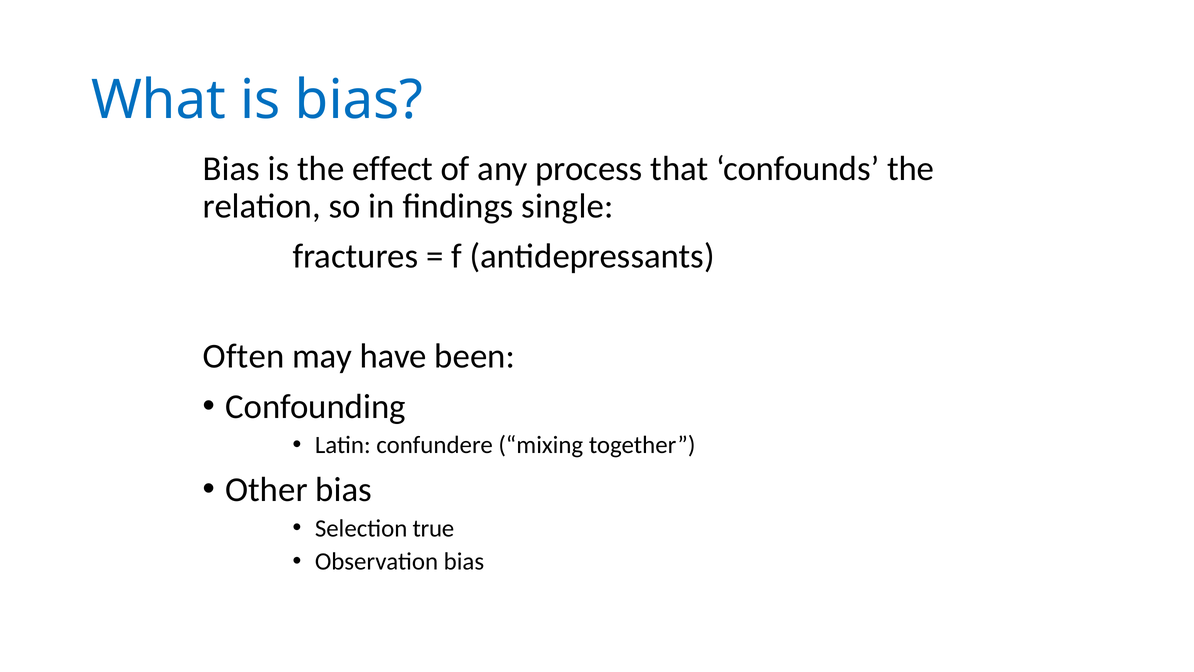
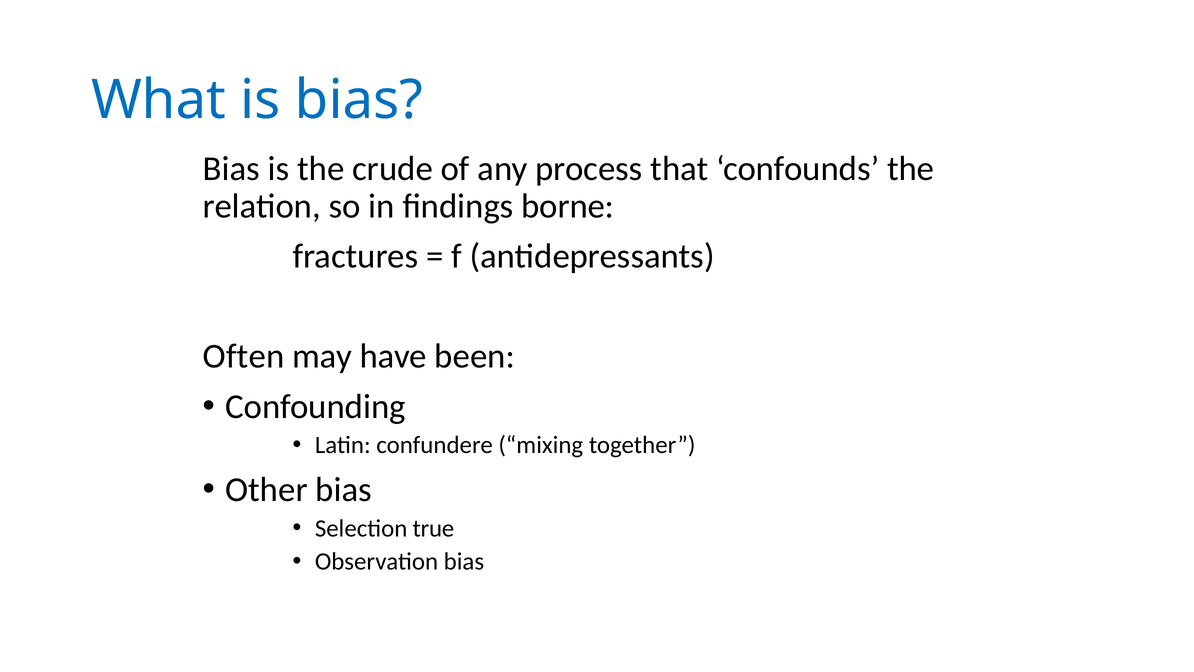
effect: effect -> crude
single: single -> borne
